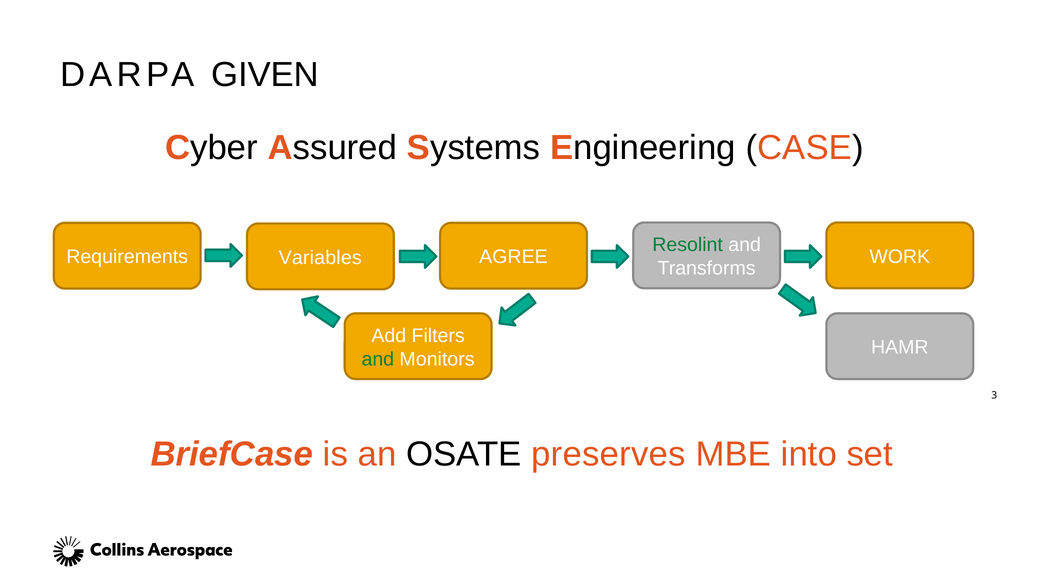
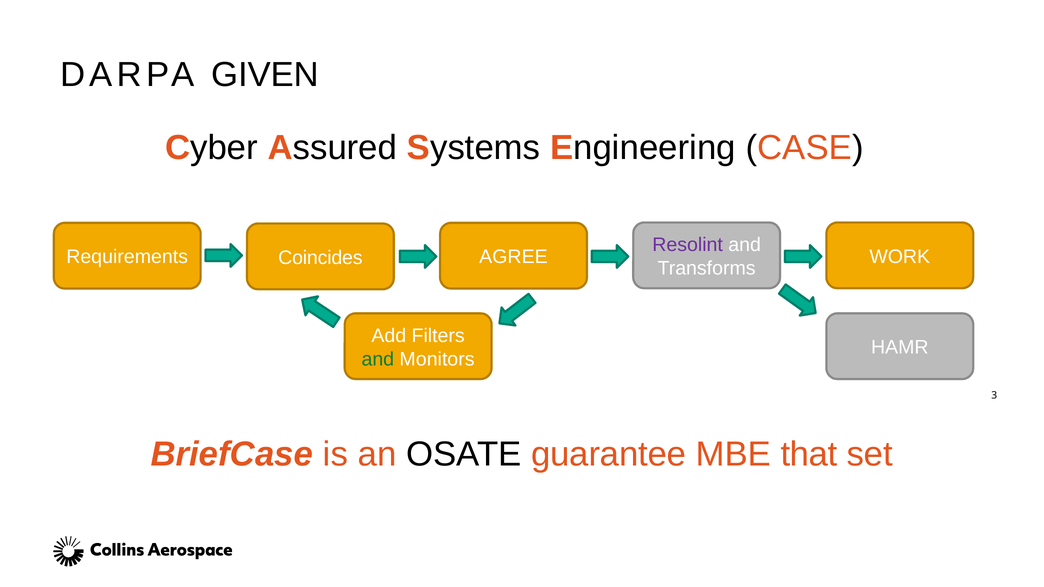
Resolint colour: green -> purple
Variables: Variables -> Coincides
preserves: preserves -> guarantee
into: into -> that
